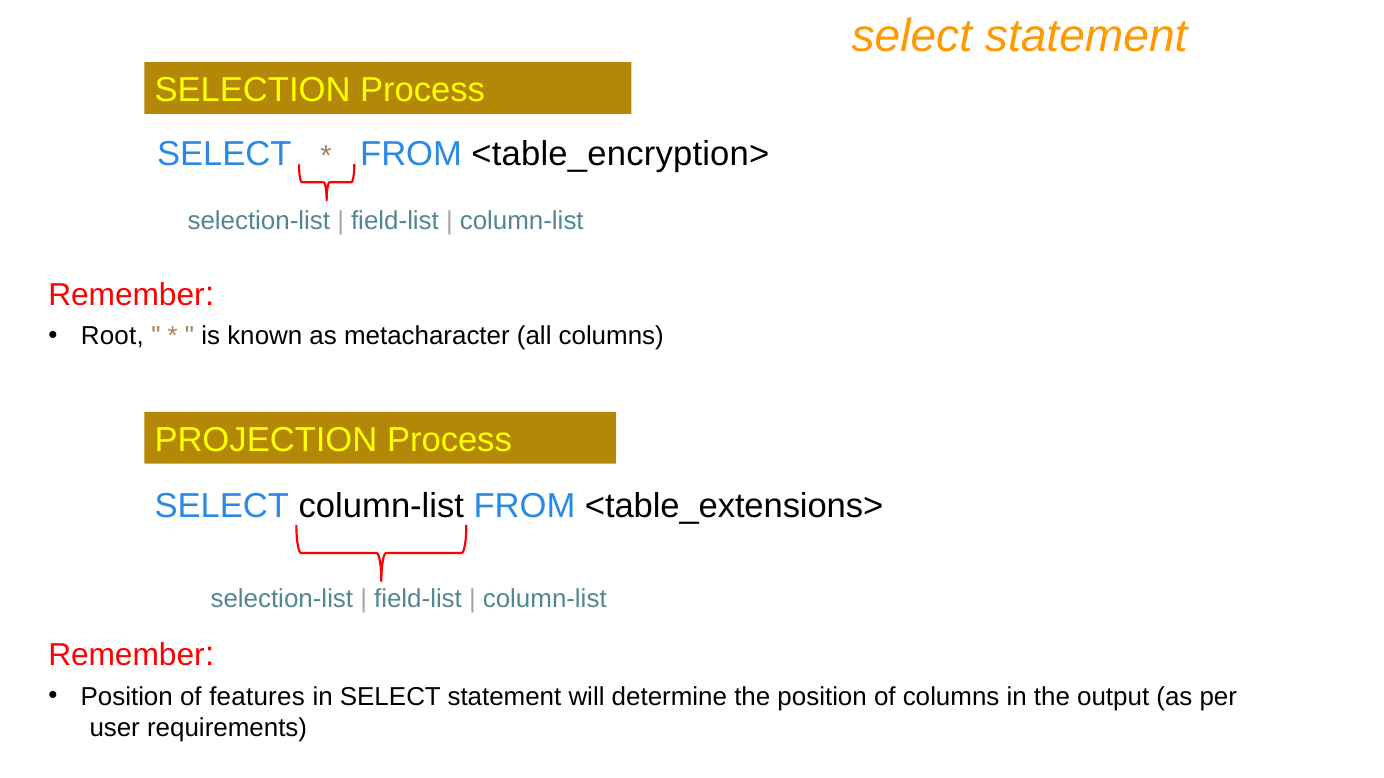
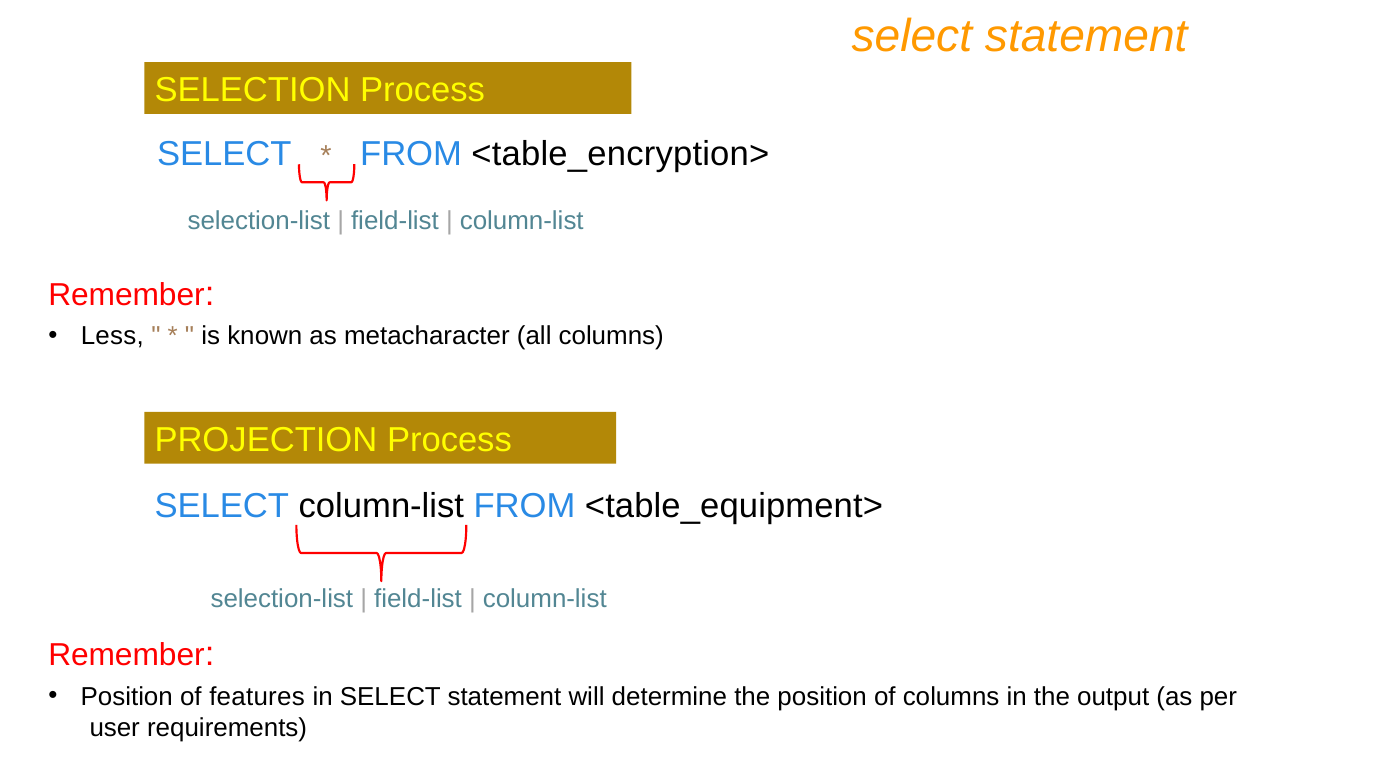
Root: Root -> Less
<table_extensions>: <table_extensions> -> <table_equipment>
